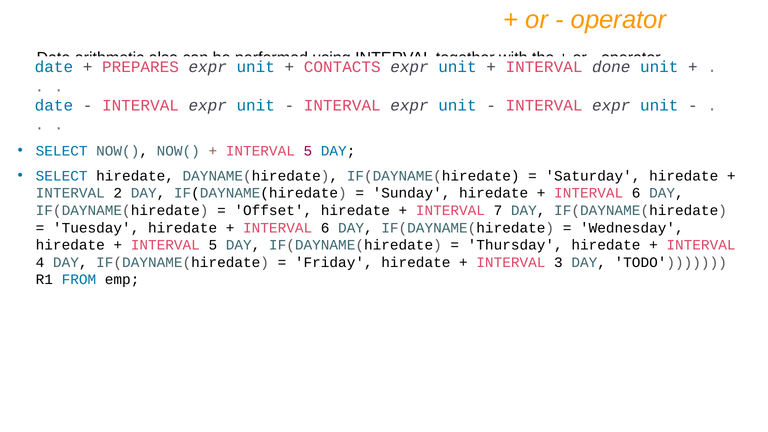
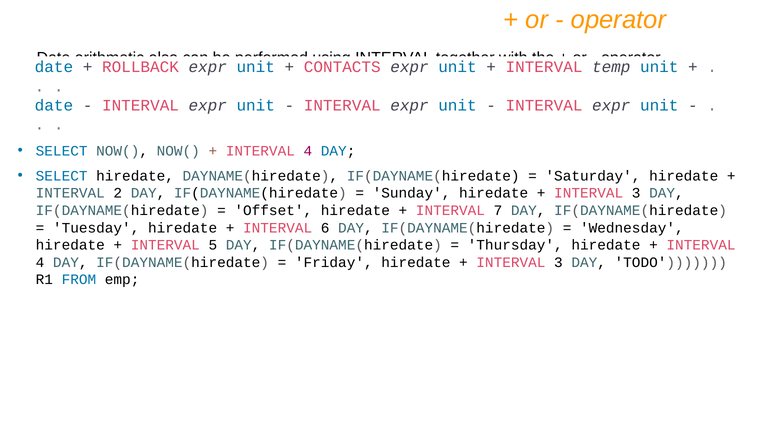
PREPARES: PREPARES -> ROLLBACK
done: done -> temp
5 at (308, 151): 5 -> 4
6 at (636, 193): 6 -> 3
